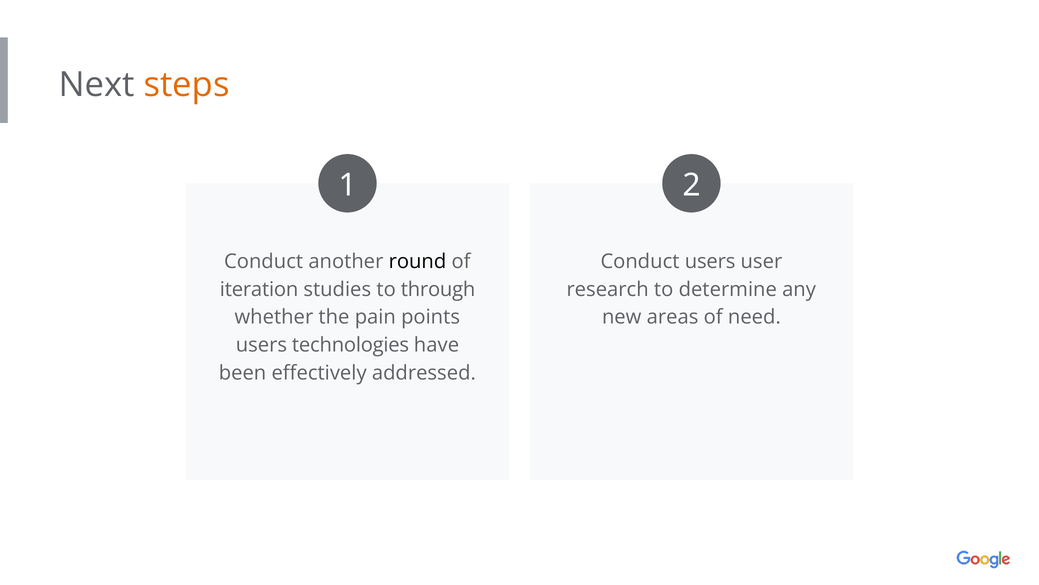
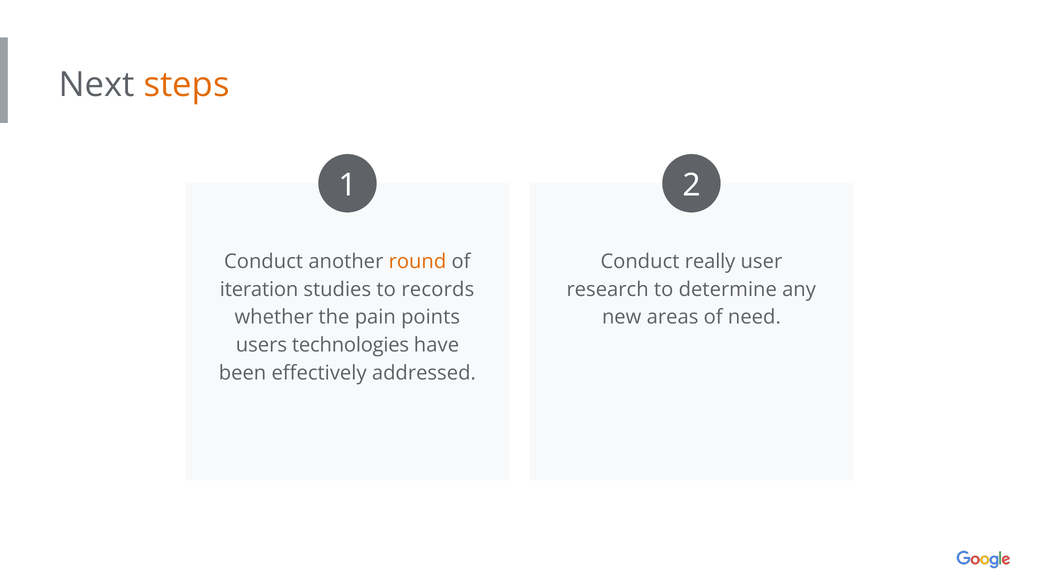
round colour: black -> orange
Conduct users: users -> really
through: through -> records
